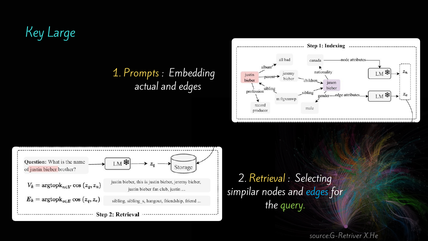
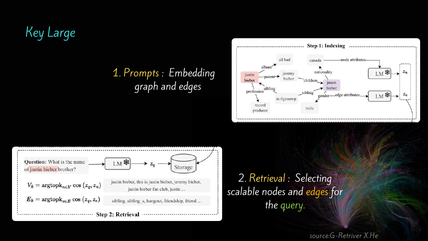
actual: actual -> graph
simpilar: simpilar -> scalable
edges at (317, 192) colour: light blue -> yellow
